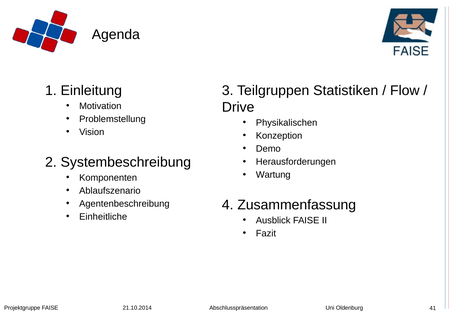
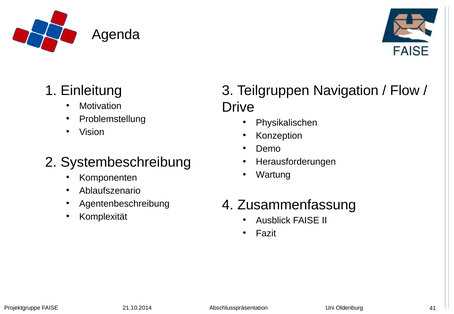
Statistiken: Statistiken -> Navigation
Einheitliche: Einheitliche -> Komplexität
